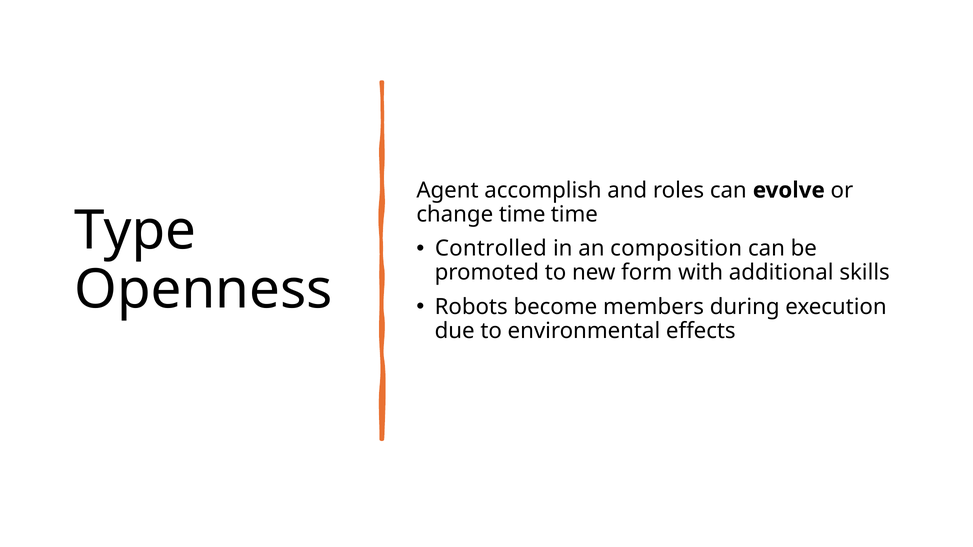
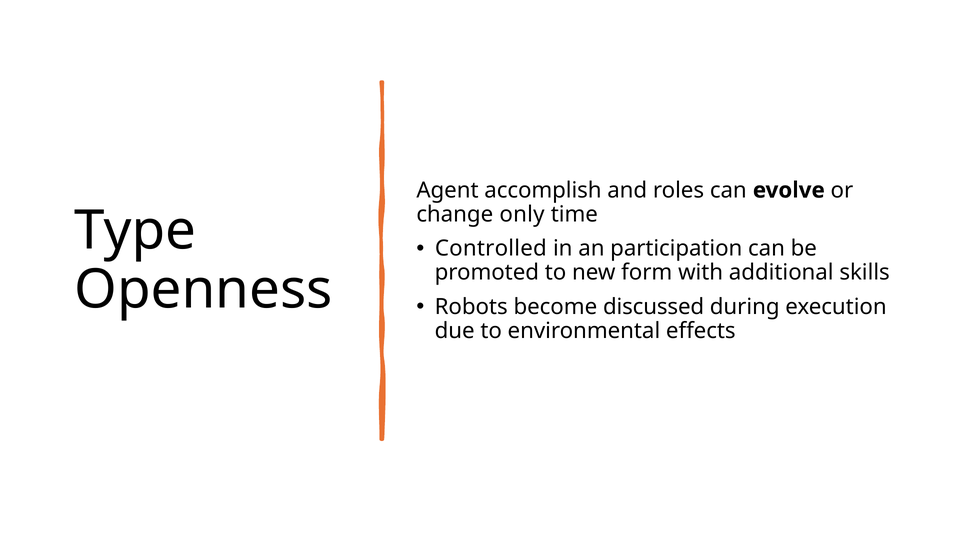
change time: time -> only
composition: composition -> participation
members: members -> discussed
